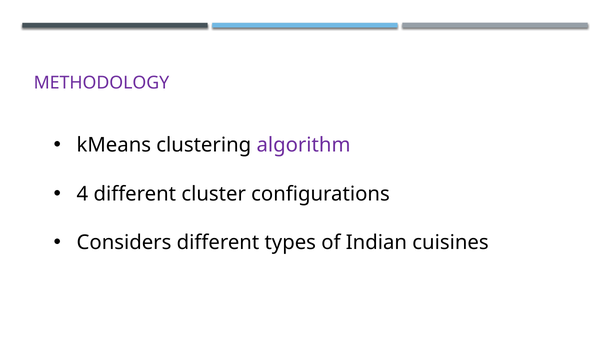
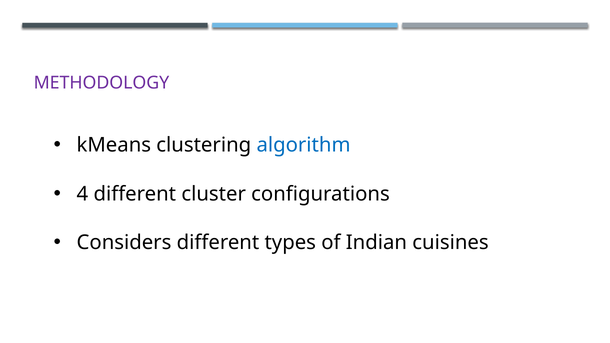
algorithm colour: purple -> blue
